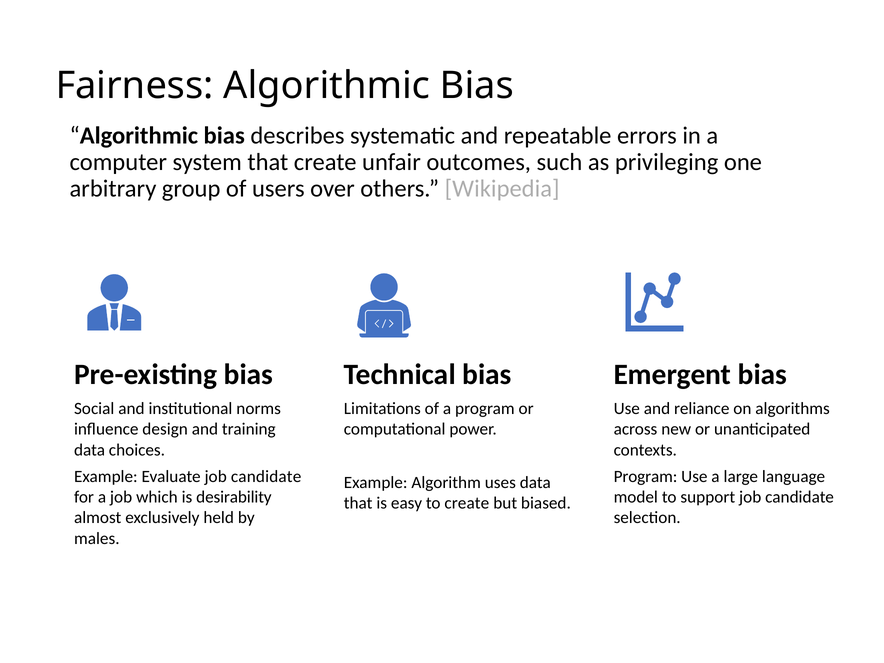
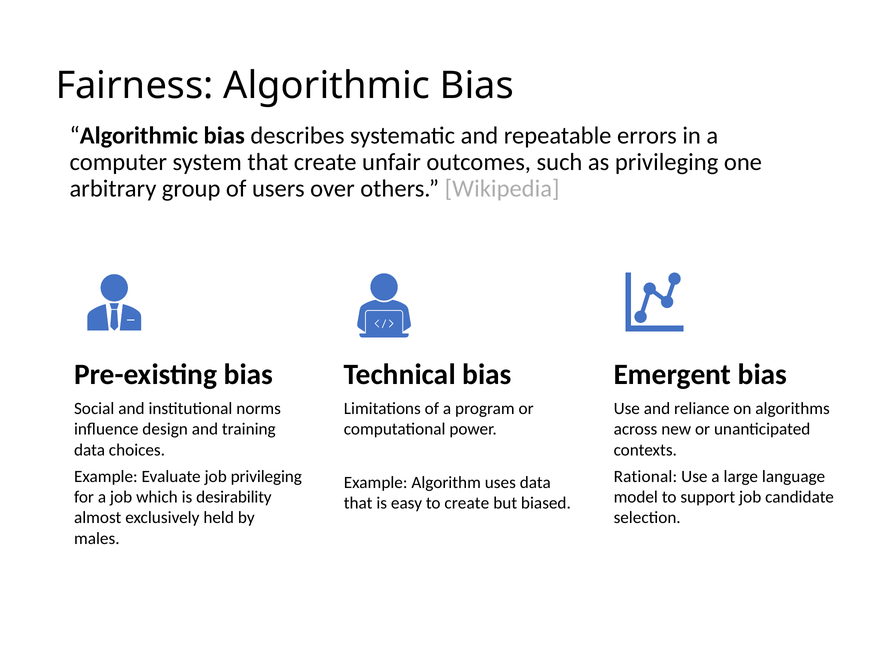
Evaluate job candidate: candidate -> privileging
Program at (646, 476): Program -> Rational
